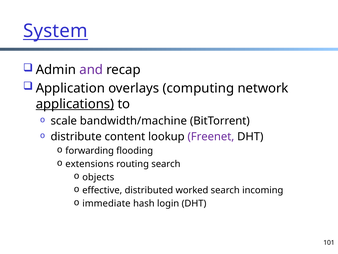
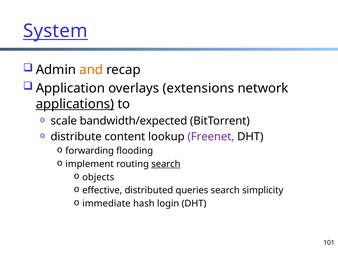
and colour: purple -> orange
computing: computing -> extensions
bandwidth/machine: bandwidth/machine -> bandwidth/expected
extensions: extensions -> implement
search at (166, 164) underline: none -> present
worked: worked -> queries
incoming: incoming -> simplicity
